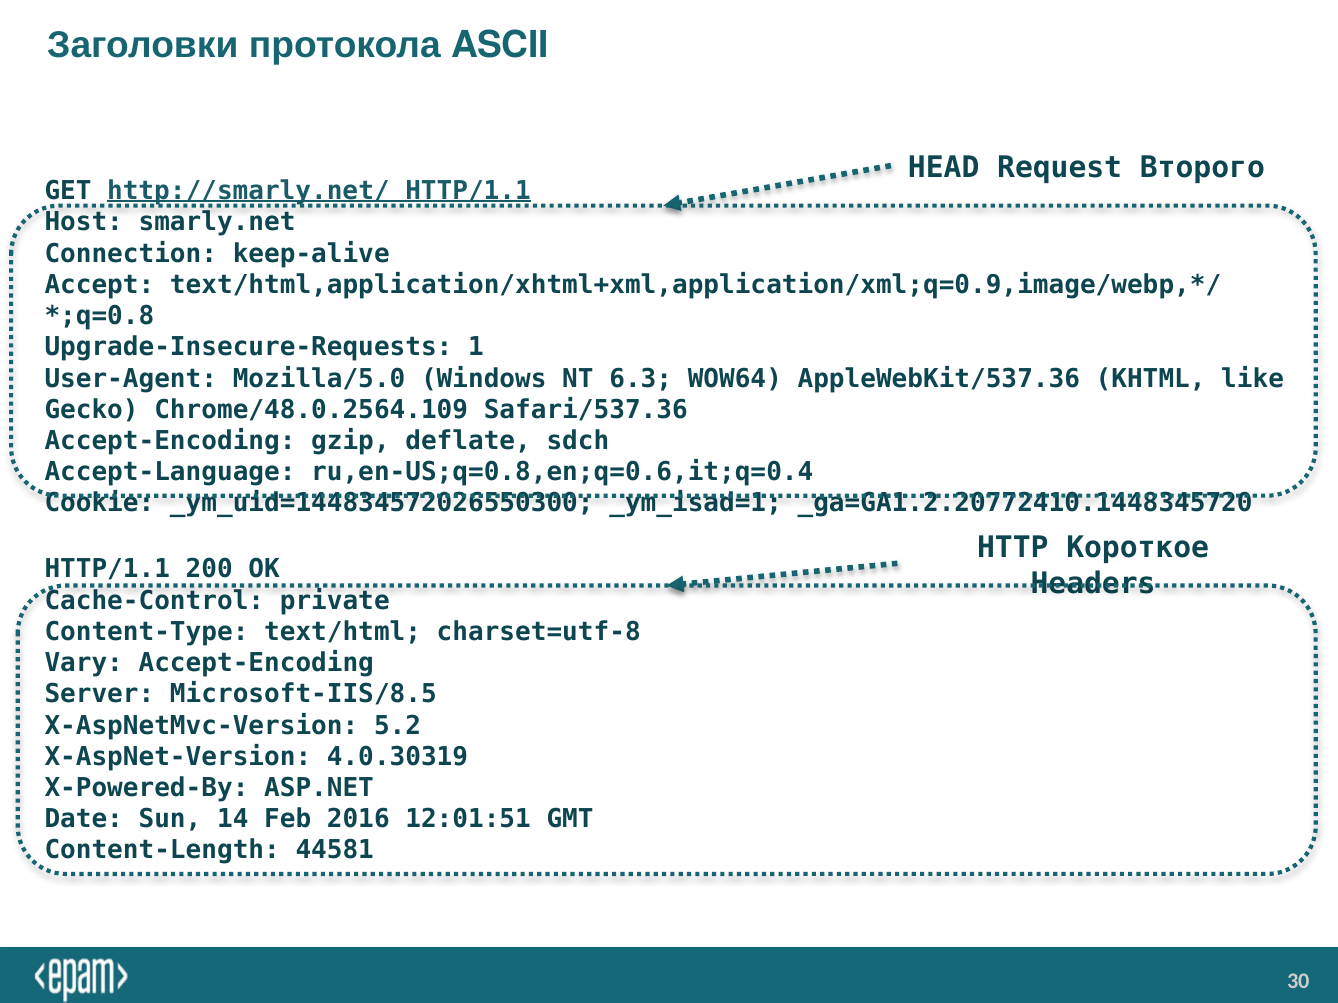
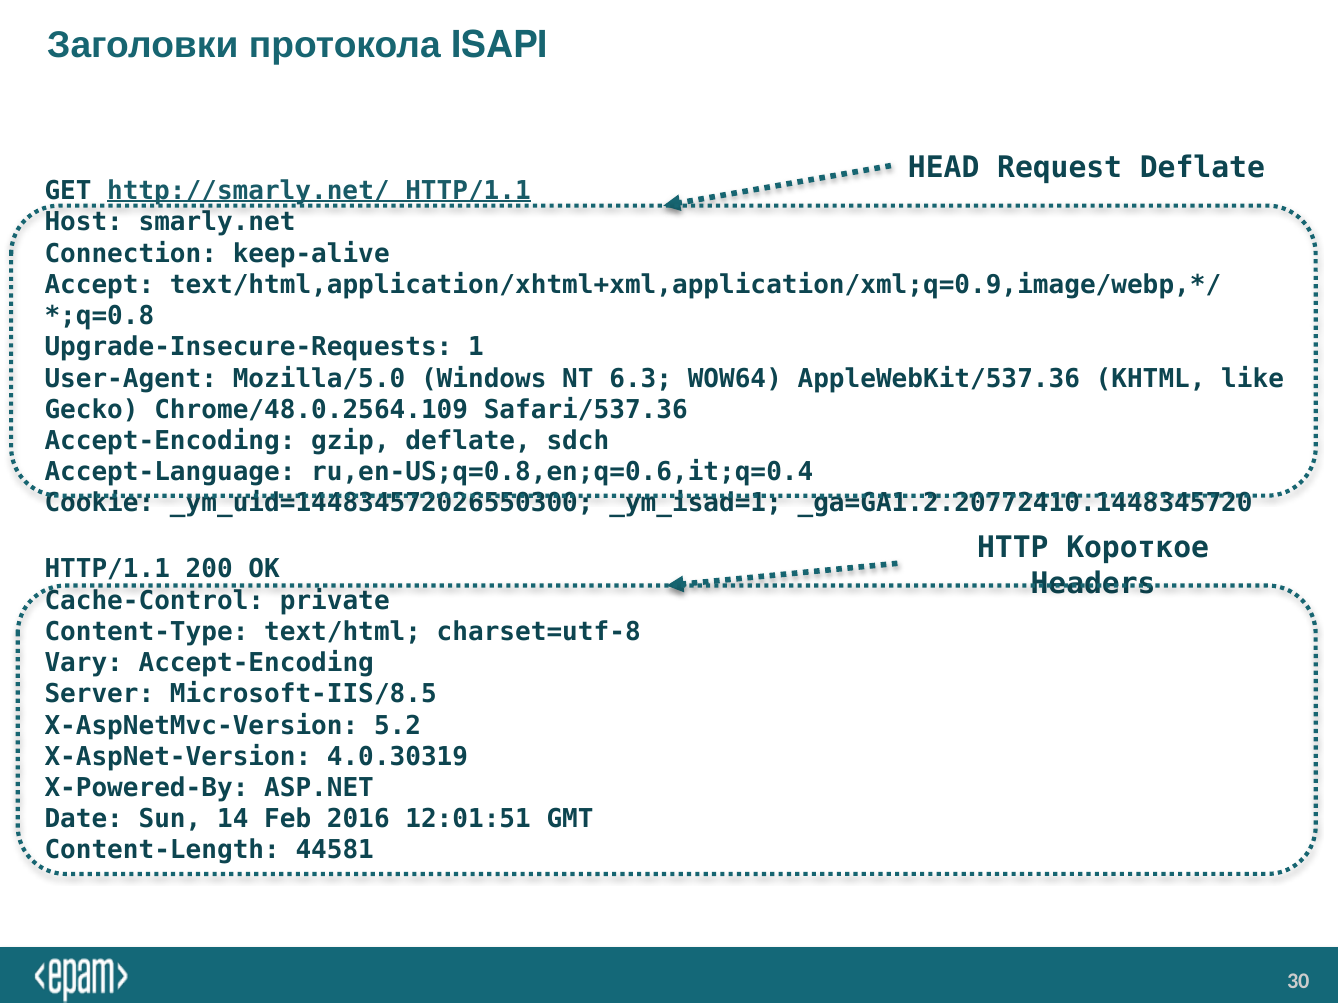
ASCII: ASCII -> ISAPI
Request Второго: Второго -> Deflate
